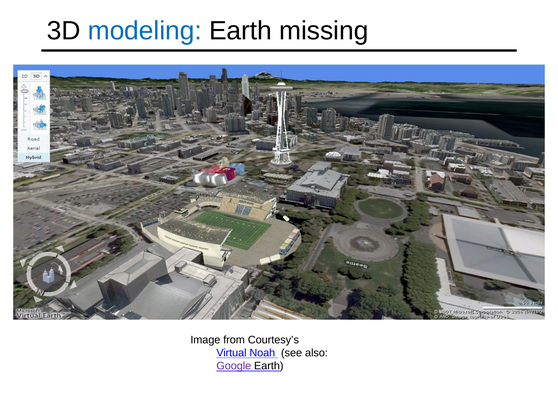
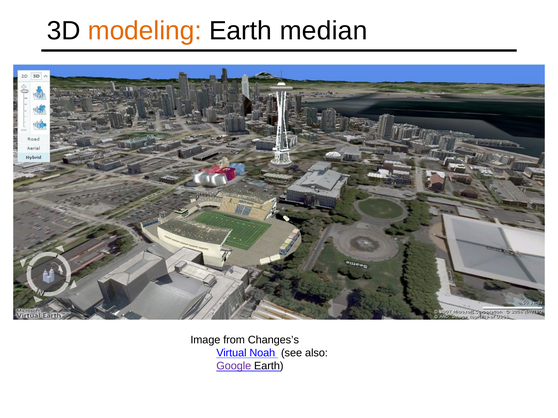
modeling colour: blue -> orange
missing: missing -> median
Courtesy’s: Courtesy’s -> Changes’s
